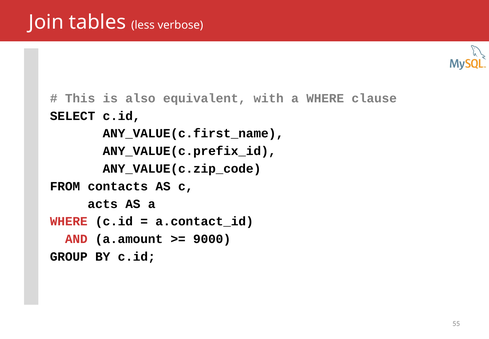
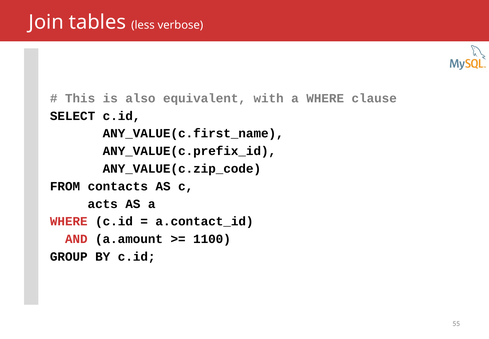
9000: 9000 -> 1100
